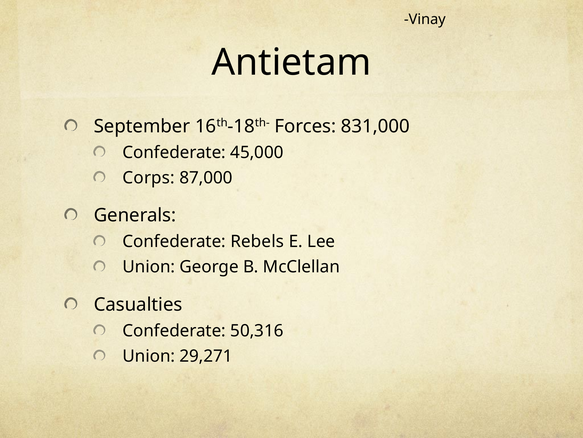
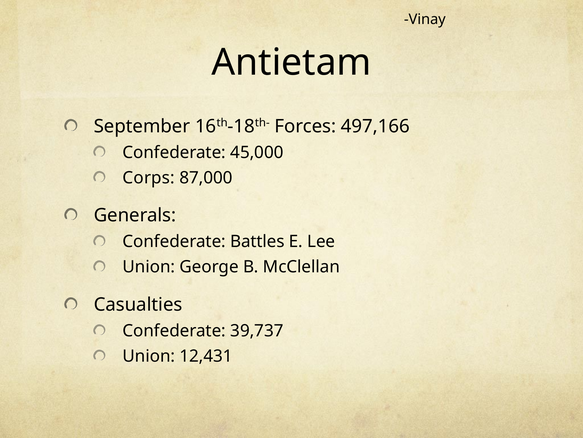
831,000: 831,000 -> 497,166
Rebels: Rebels -> Battles
50,316: 50,316 -> 39,737
29,271: 29,271 -> 12,431
